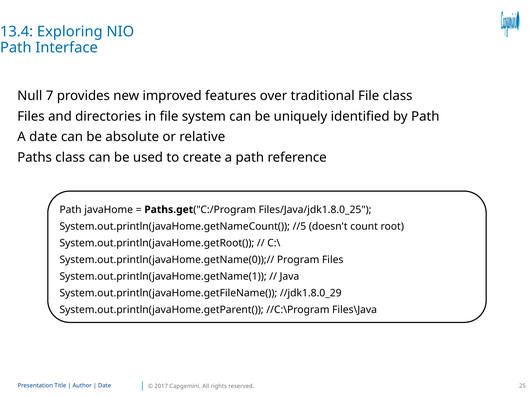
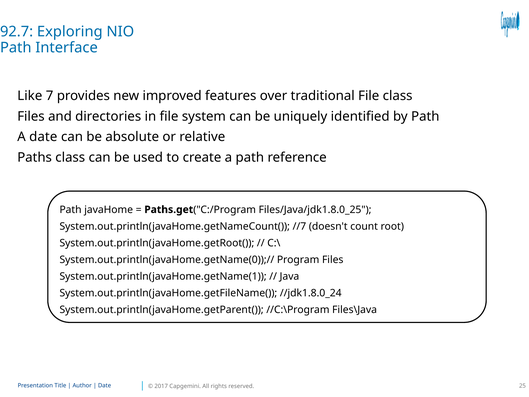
13.4: 13.4 -> 92.7
Null: Null -> Like
//5: //5 -> //7
//jdk1.8.0_29: //jdk1.8.0_29 -> //jdk1.8.0_24
